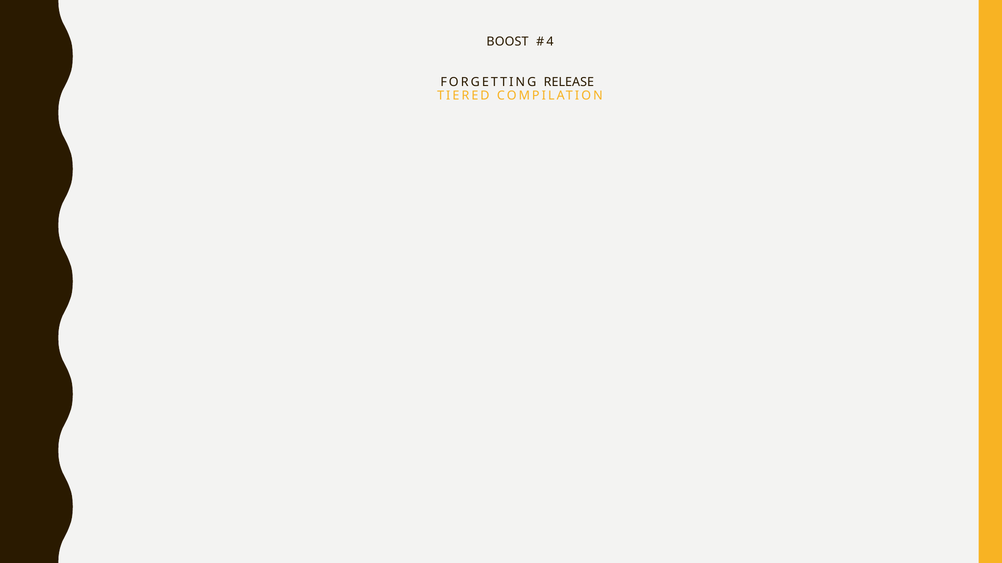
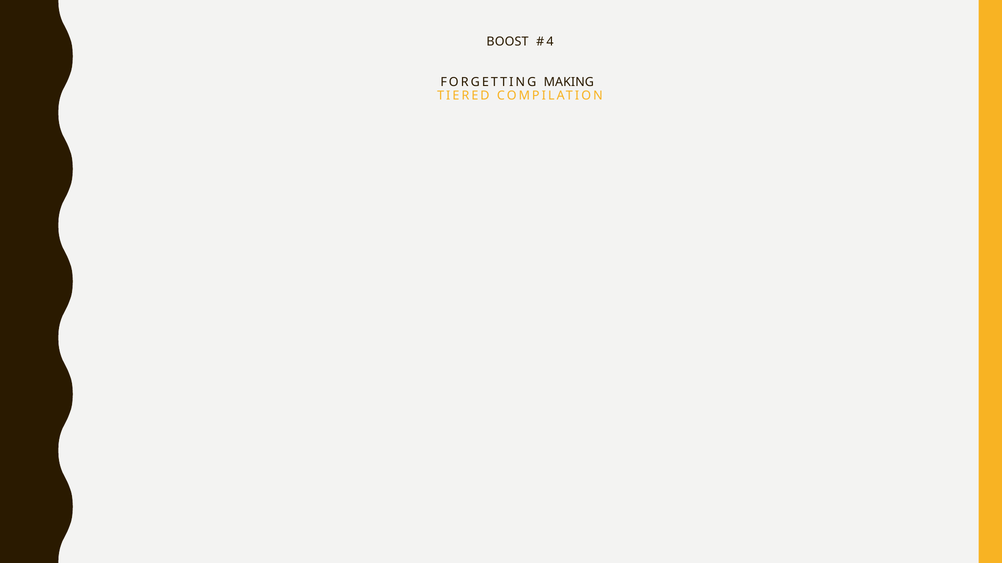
RELEASE: RELEASE -> MAKING
